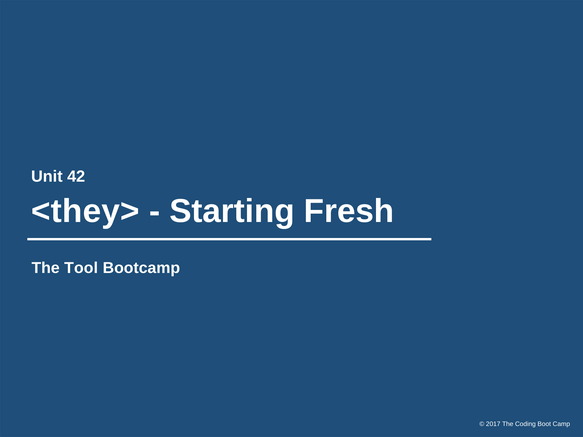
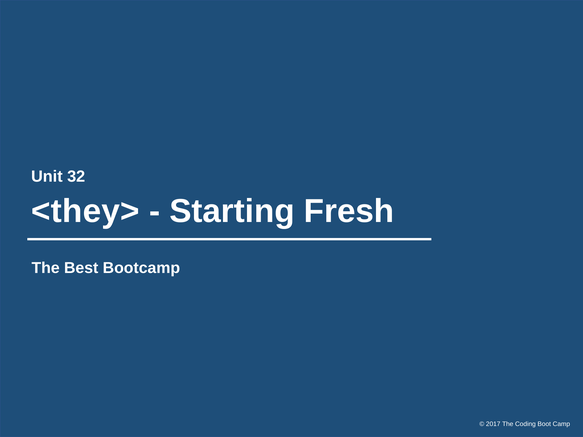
42: 42 -> 32
Tool: Tool -> Best
